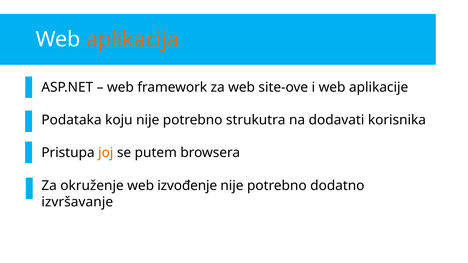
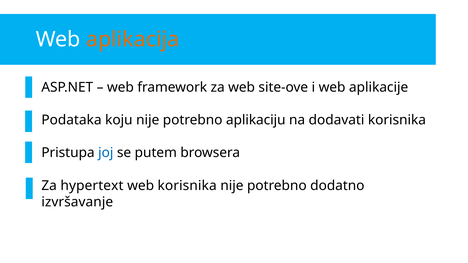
strukutra: strukutra -> aplikaciju
joj colour: orange -> blue
okruženje: okruženje -> hypertext
web izvođenje: izvođenje -> korisnika
